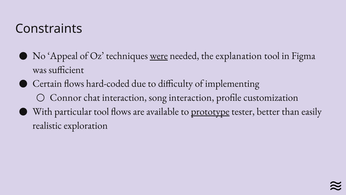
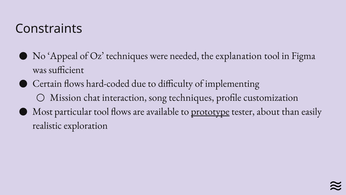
were underline: present -> none
Connor: Connor -> Mission
song interaction: interaction -> techniques
With: With -> Most
better: better -> about
